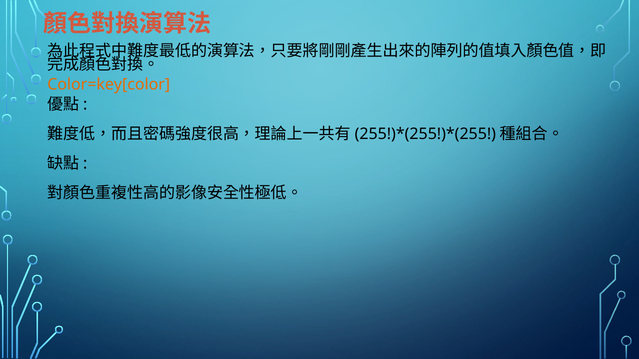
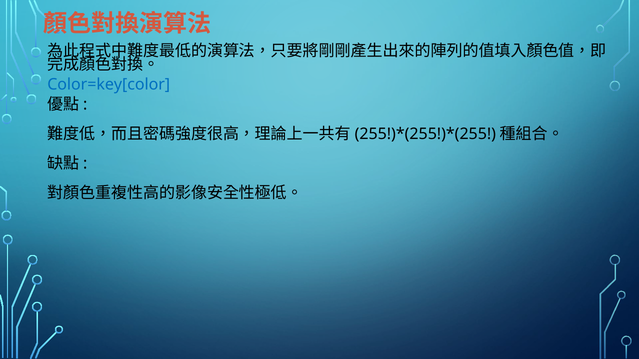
Color=key[color colour: orange -> blue
